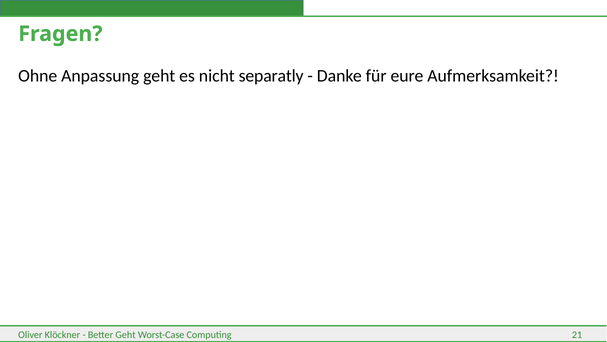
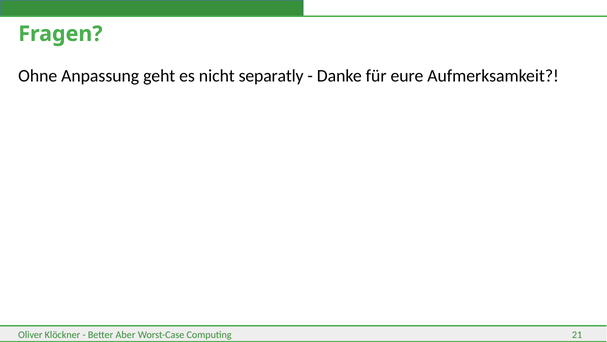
Better Geht: Geht -> Aber
